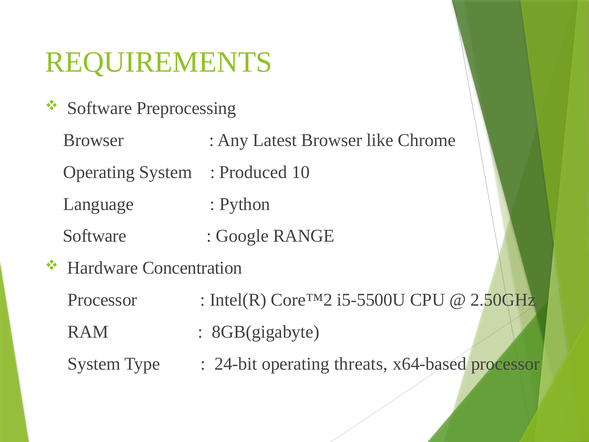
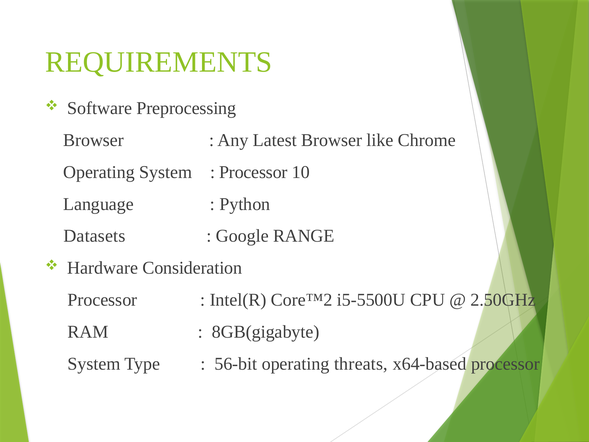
Produced at (253, 172): Produced -> Processor
Software at (95, 236): Software -> Datasets
Concentration: Concentration -> Consideration
24-bit: 24-bit -> 56-bit
